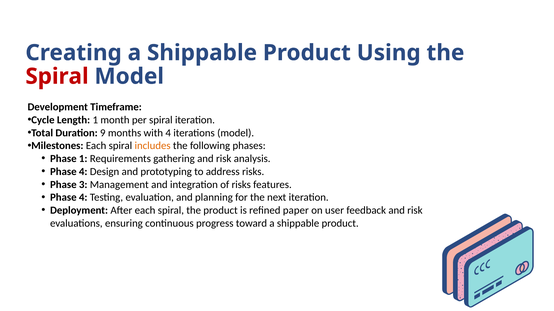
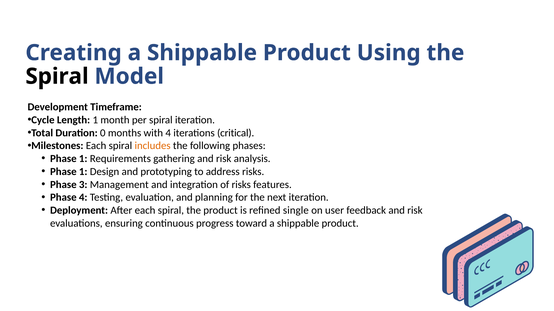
Spiral at (57, 77) colour: red -> black
9: 9 -> 0
iterations model: model -> critical
4 at (83, 172): 4 -> 1
paper: paper -> single
